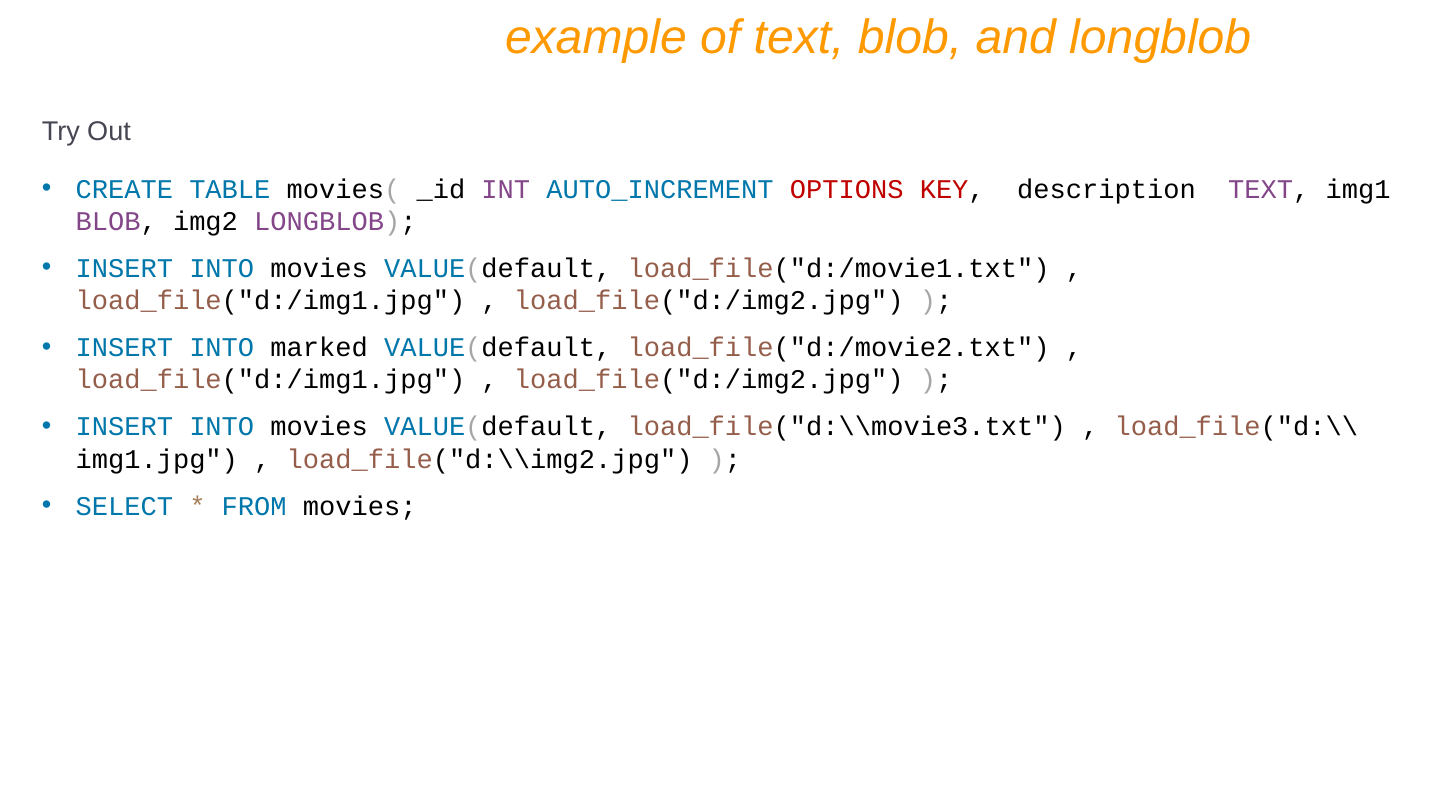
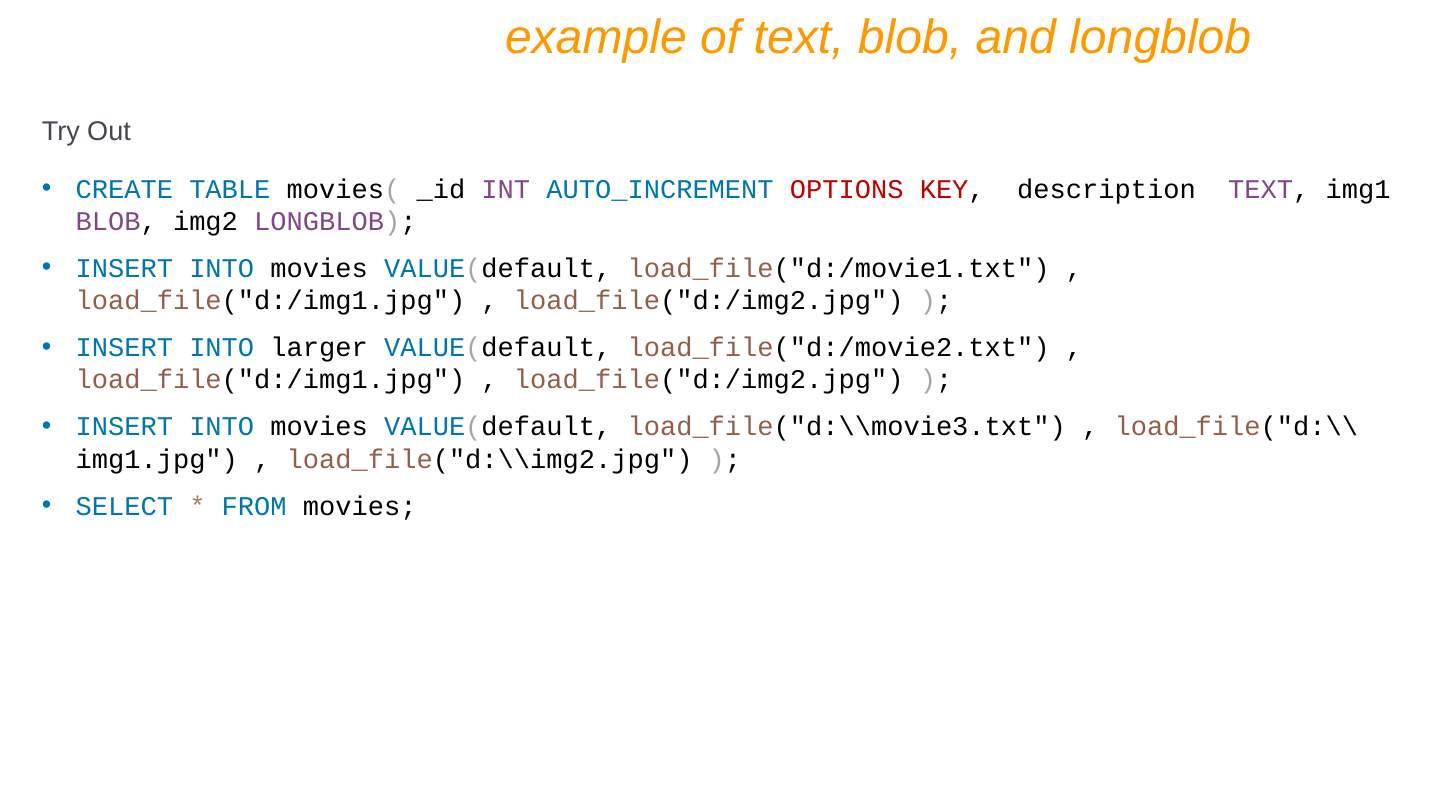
marked: marked -> larger
